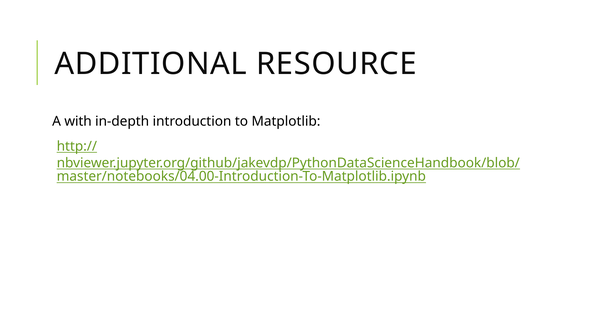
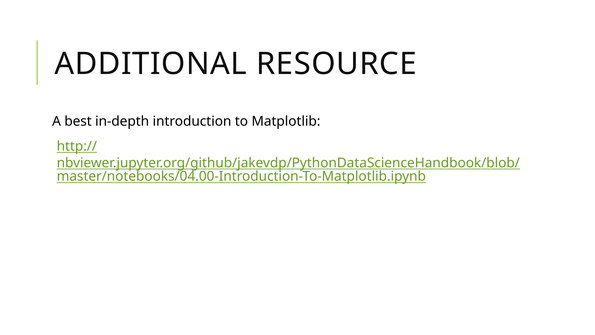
with: with -> best
